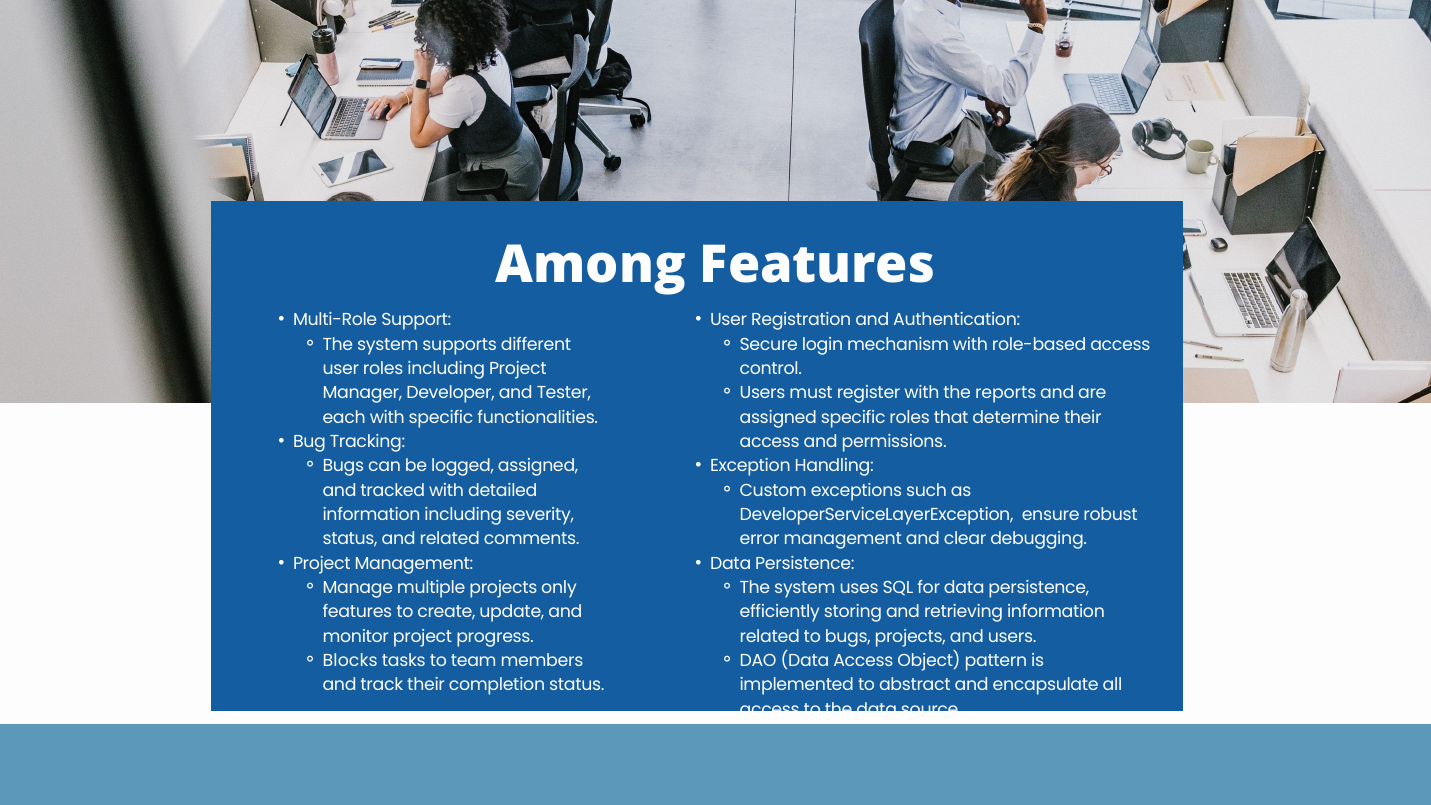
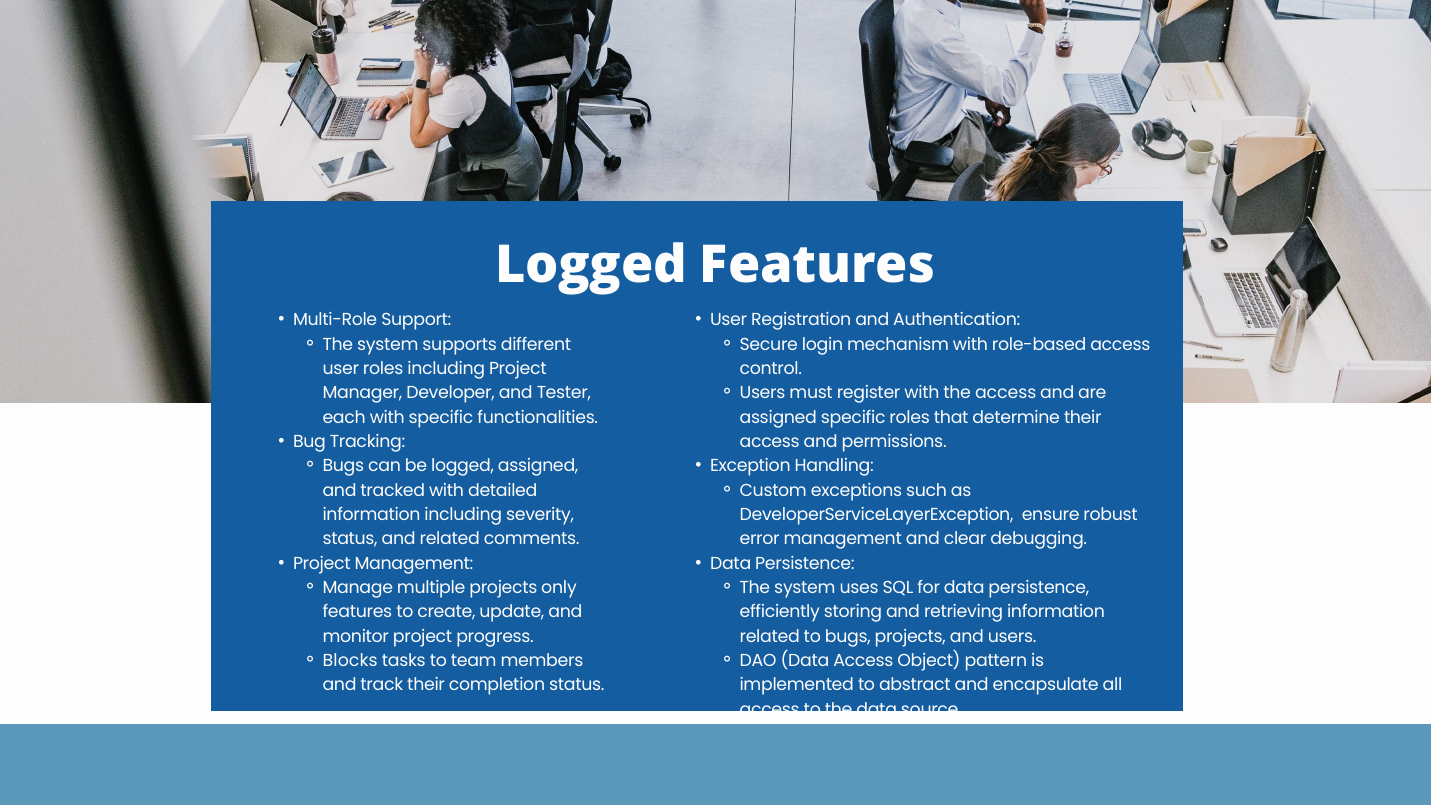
Among at (591, 266): Among -> Logged
the reports: reports -> access
